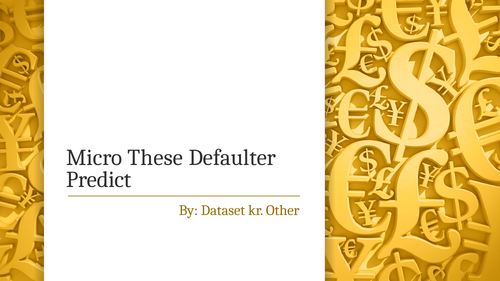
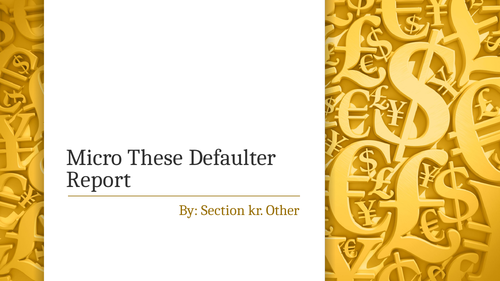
Predict: Predict -> Report
Dataset: Dataset -> Section
